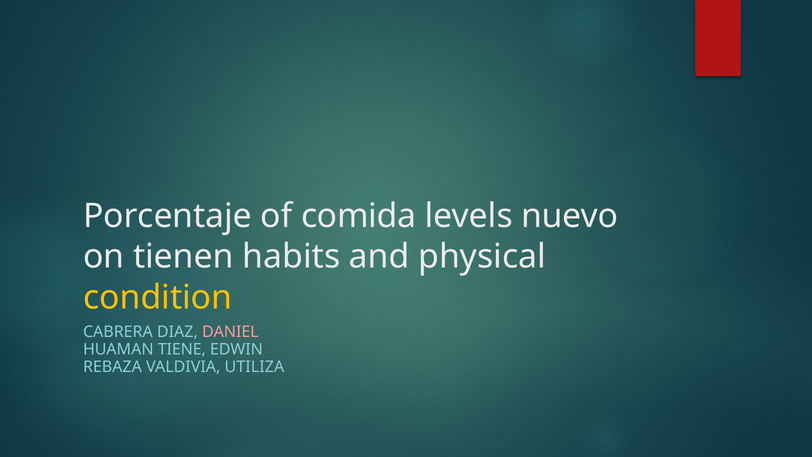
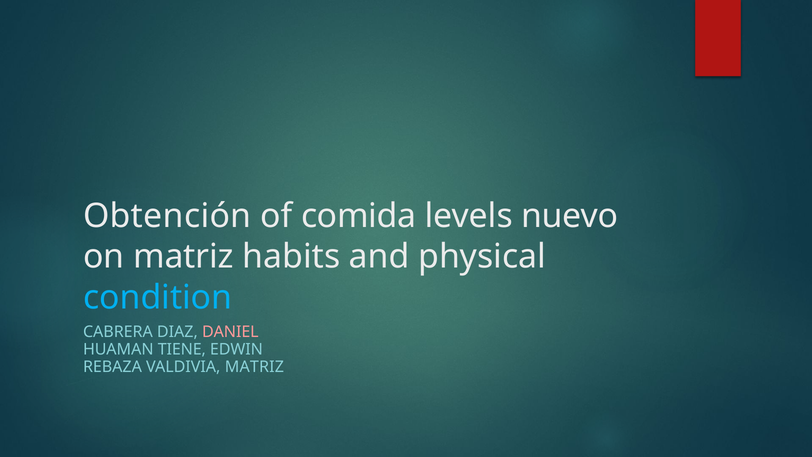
Porcentaje: Porcentaje -> Obtención
on tienen: tienen -> matriz
condition colour: yellow -> light blue
VALDIVIA UTILIZA: UTILIZA -> MATRIZ
